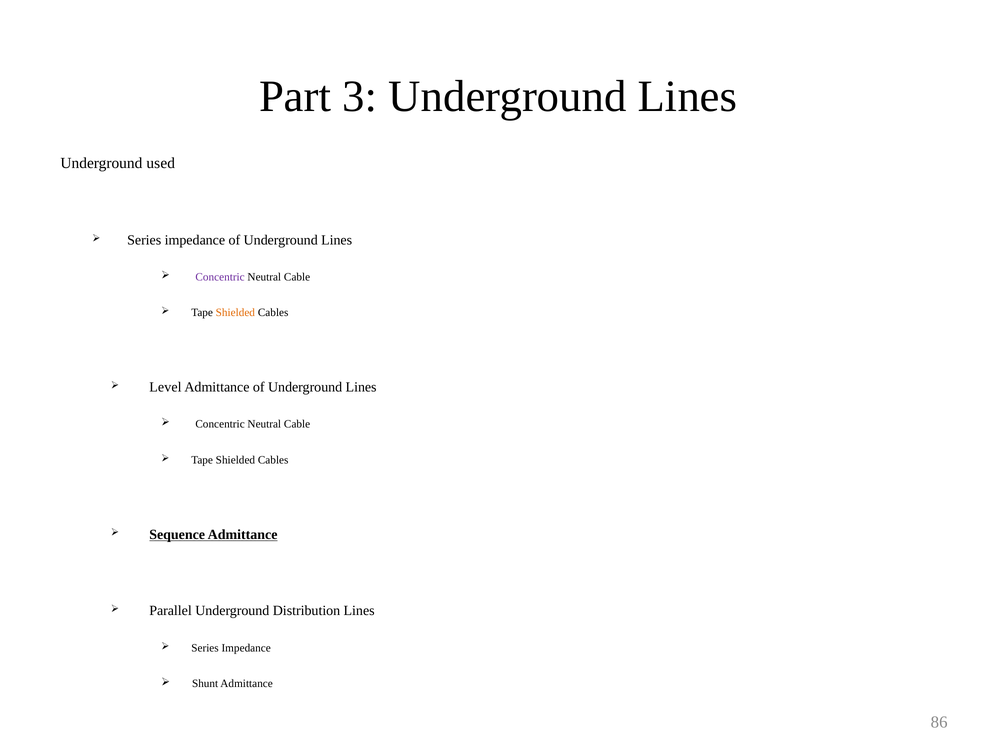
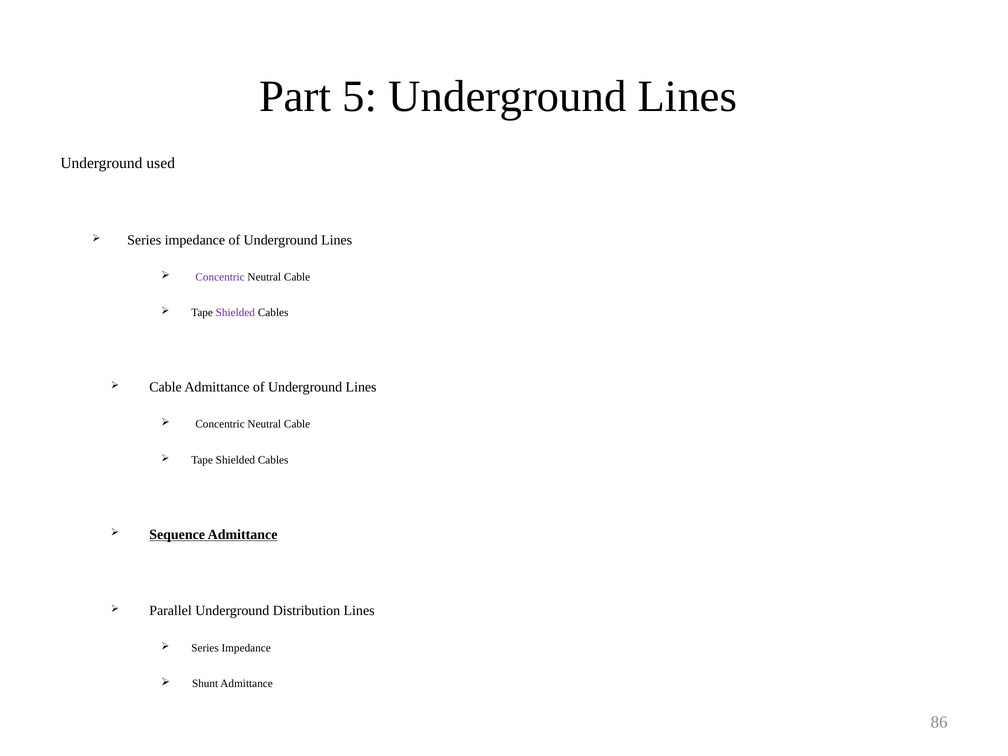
3: 3 -> 5
Shielded at (235, 313) colour: orange -> purple
Level at (165, 387): Level -> Cable
